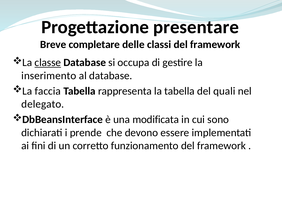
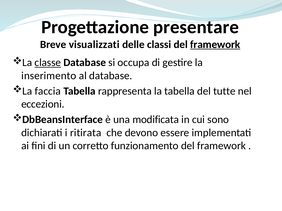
completare: completare -> visualizzati
framework at (215, 45) underline: none -> present
quali: quali -> tutte
delegato: delegato -> eccezioni
prende: prende -> ritirata
